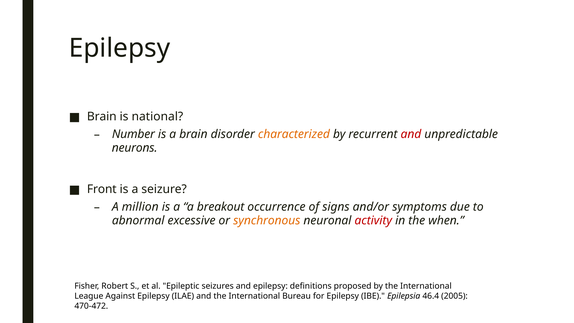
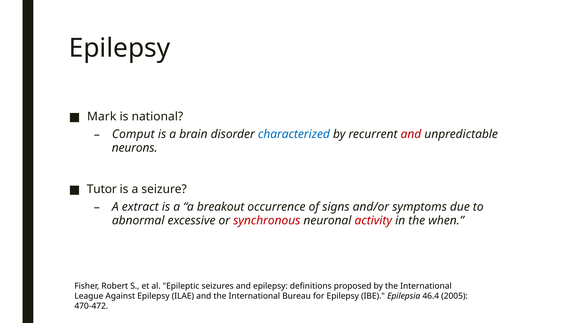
Brain at (102, 117): Brain -> Mark
Number: Number -> Comput
characterized colour: orange -> blue
Front: Front -> Tutor
million: million -> extract
synchronous colour: orange -> red
